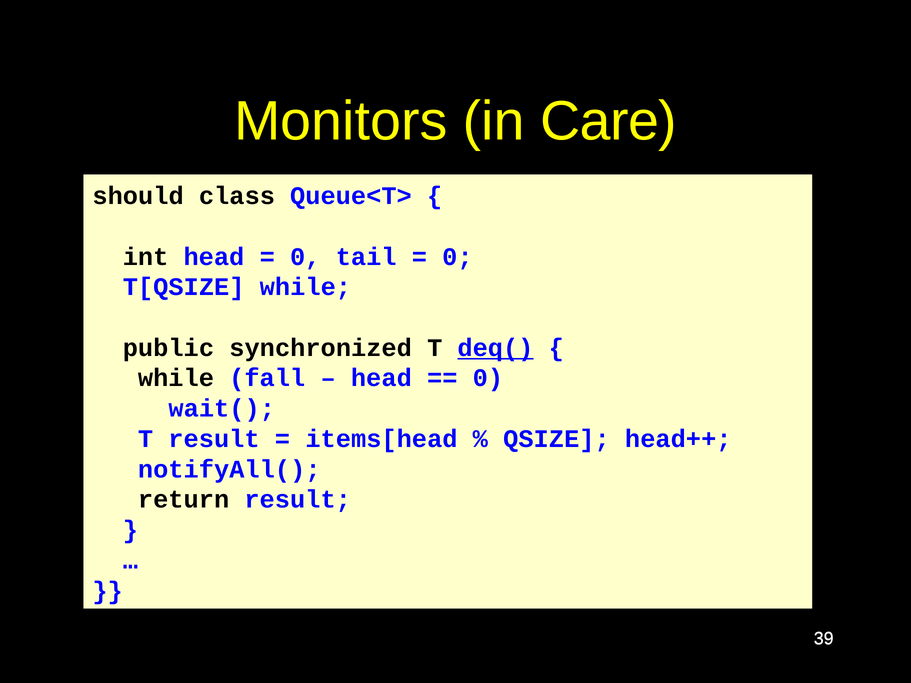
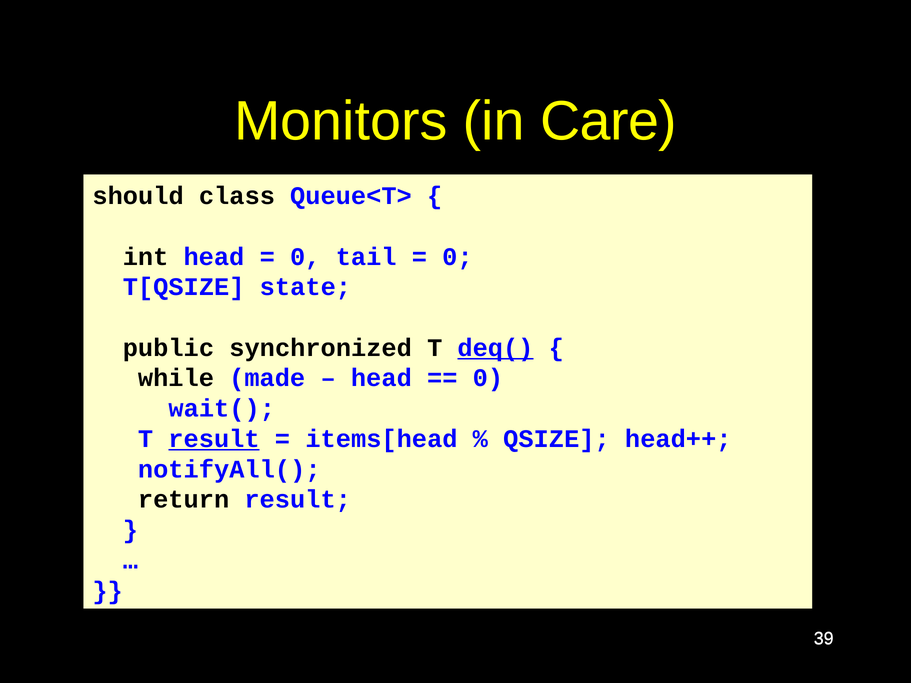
T[QSIZE while: while -> state
fall: fall -> made
result at (214, 439) underline: none -> present
